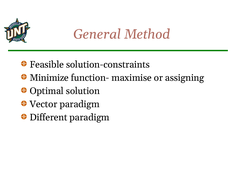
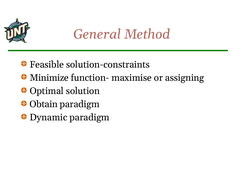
Vector: Vector -> Obtain
Different: Different -> Dynamic
